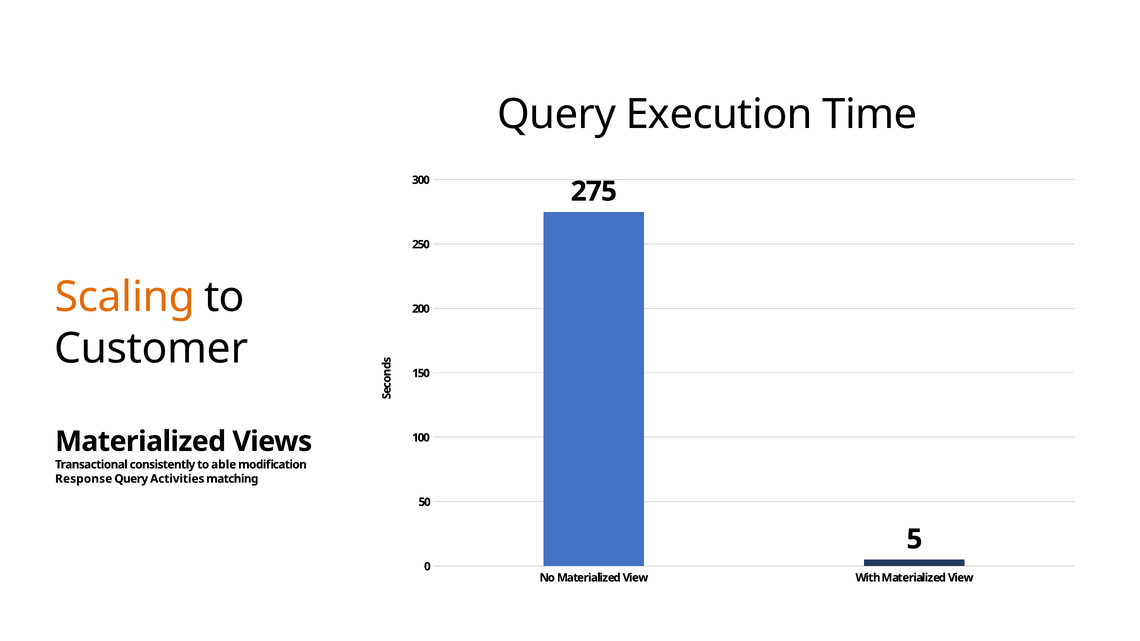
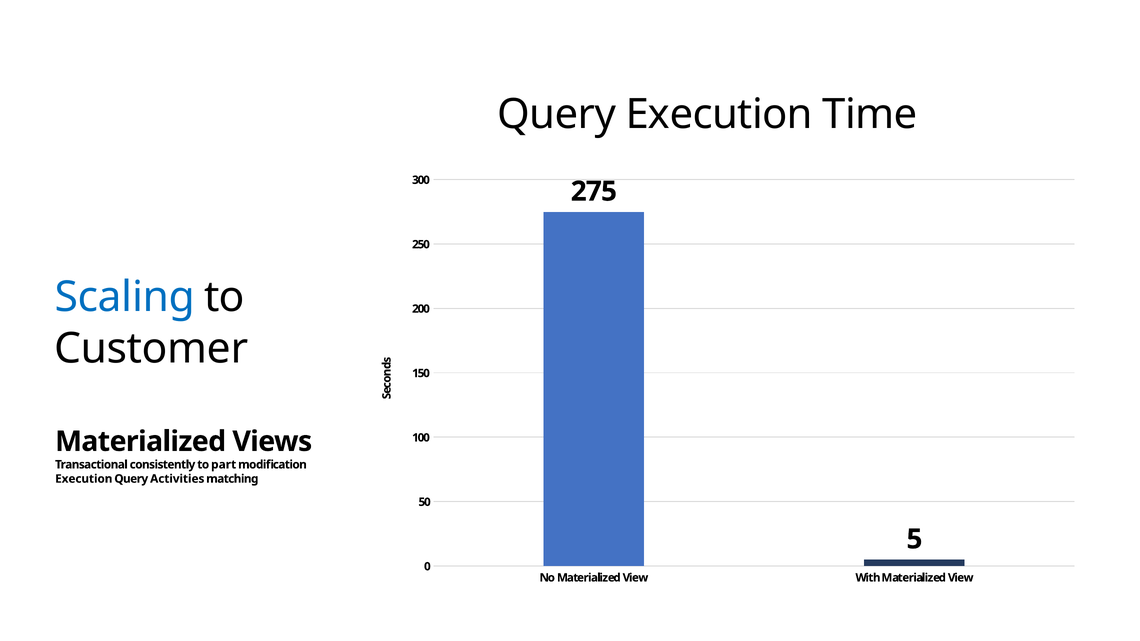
Scaling colour: orange -> blue
able: able -> part
Response at (84, 479): Response -> Execution
